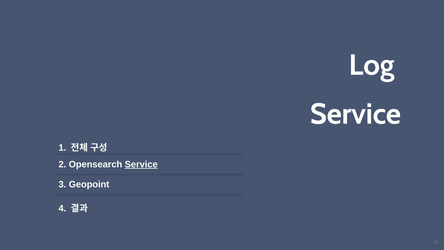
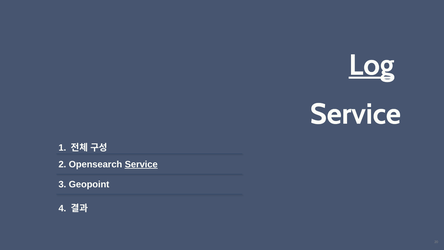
Log underline: none -> present
